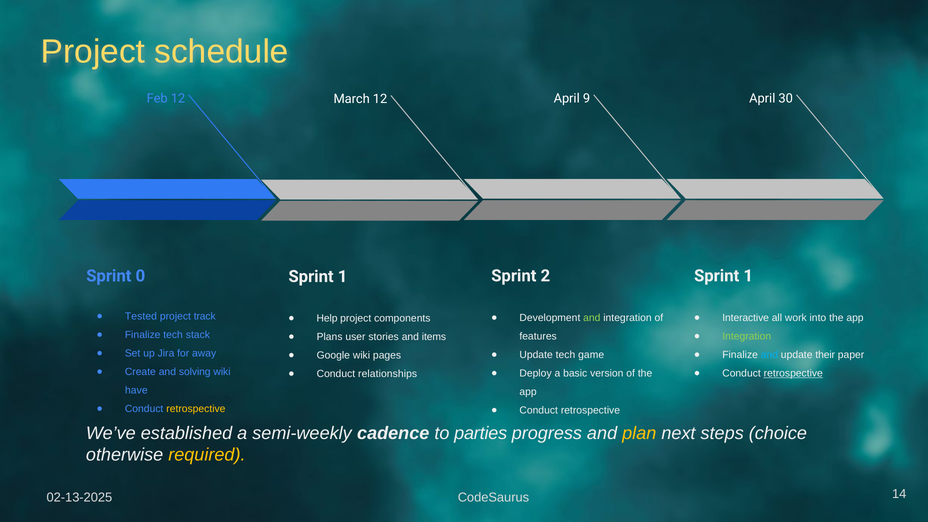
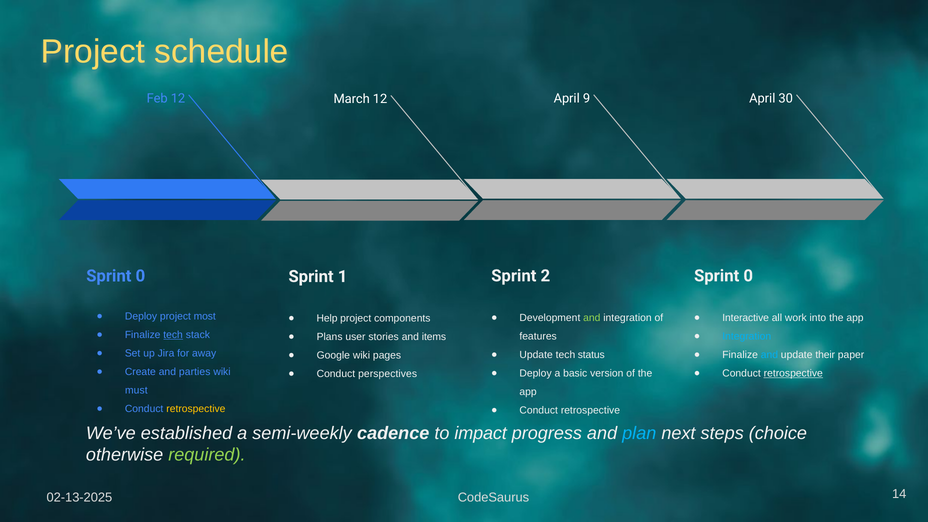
1 at (748, 276): 1 -> 0
Tested at (141, 316): Tested -> Deploy
track: track -> most
tech at (173, 335) underline: none -> present
Integration at (747, 336) colour: light green -> light blue
game: game -> status
solving: solving -> parties
relationships: relationships -> perspectives
have: have -> must
parties: parties -> impact
plan colour: yellow -> light blue
required colour: yellow -> light green
